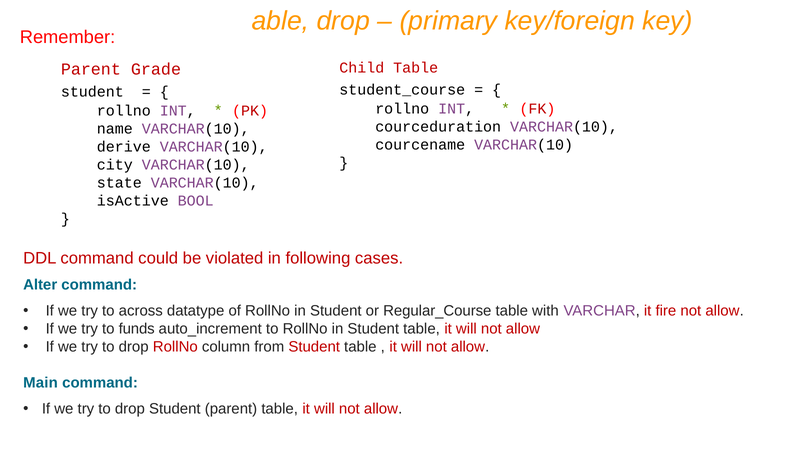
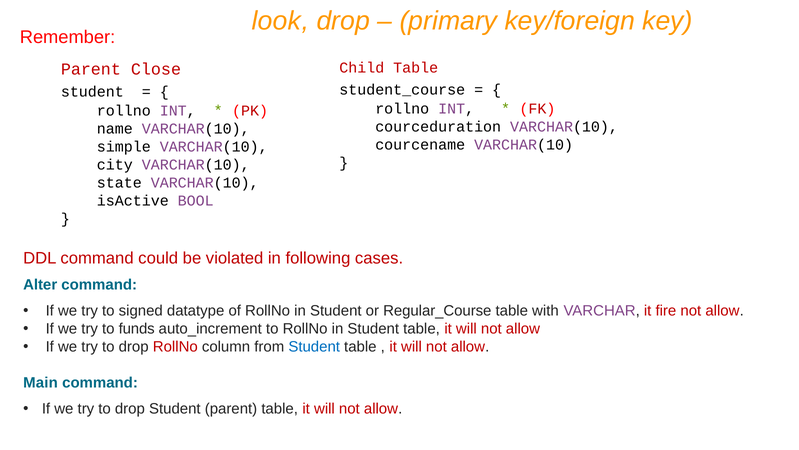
able: able -> look
Grade: Grade -> Close
derive: derive -> simple
across: across -> signed
Student at (314, 346) colour: red -> blue
